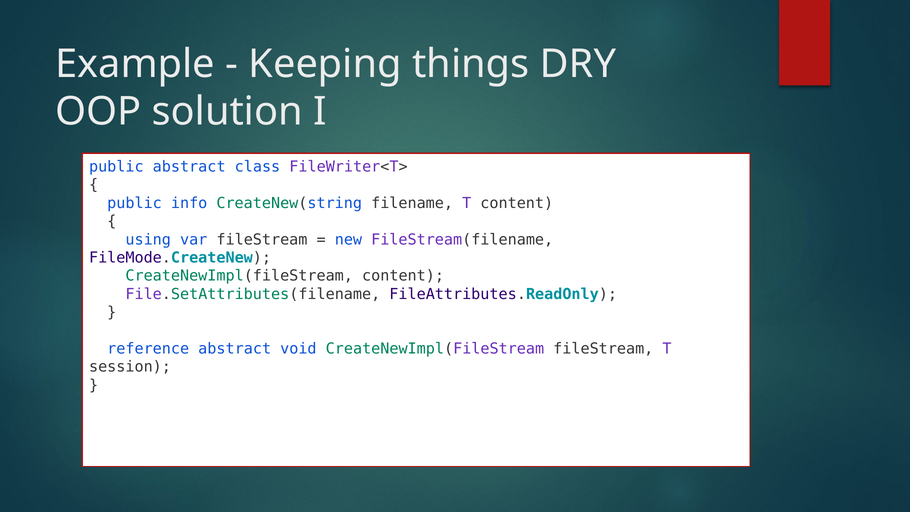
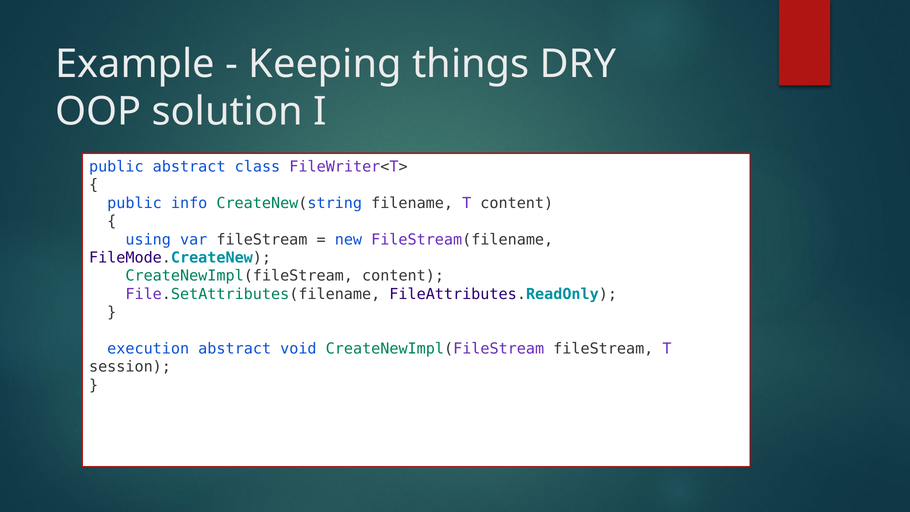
reference: reference -> execution
